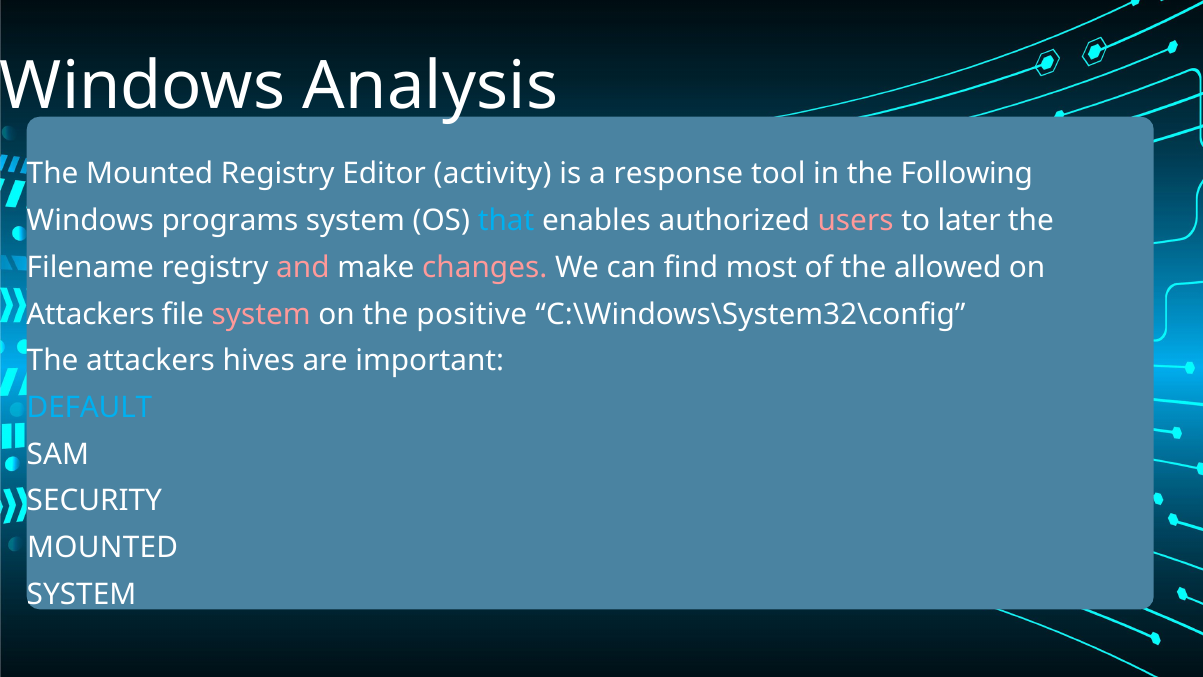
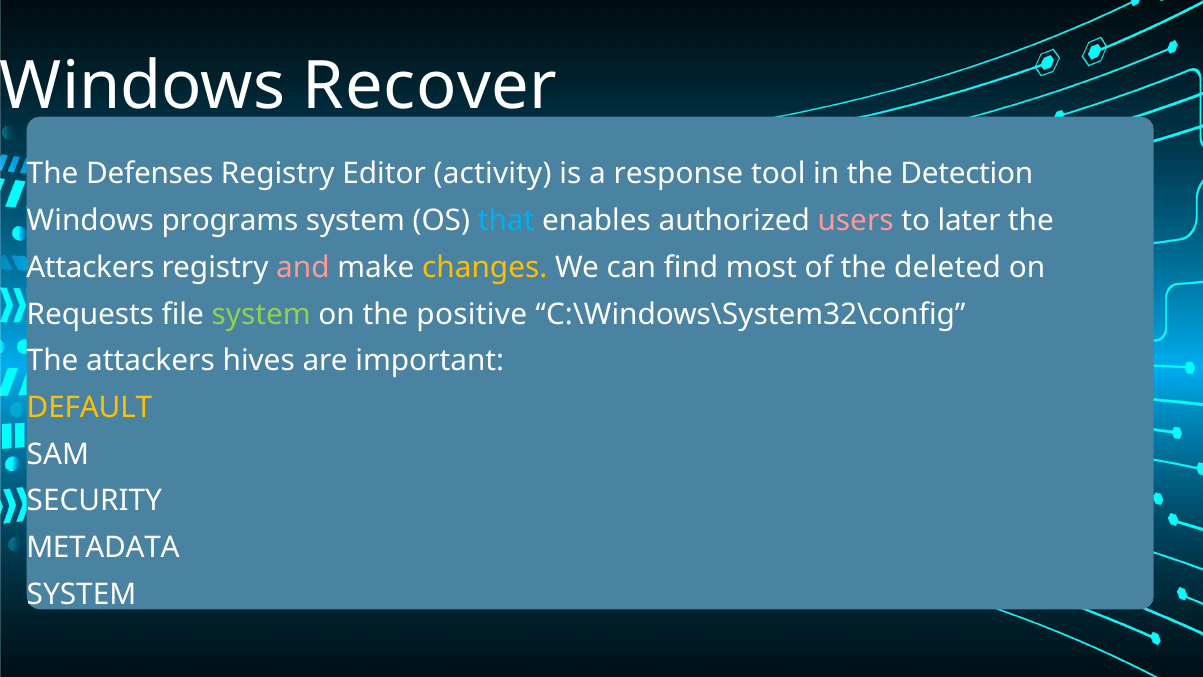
Analysis: Analysis -> Recover
The Mounted: Mounted -> Defenses
Following: Following -> Detection
Filename at (90, 267): Filename -> Attackers
changes colour: pink -> yellow
allowed: allowed -> deleted
Attackers at (90, 314): Attackers -> Requests
system at (261, 314) colour: pink -> light green
DEFAULT colour: light blue -> yellow
MOUNTED at (103, 547): MOUNTED -> METADATA
